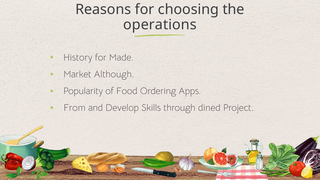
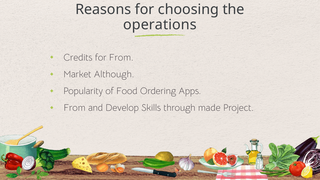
History: History -> Credits
for Made: Made -> From
dined: dined -> made
